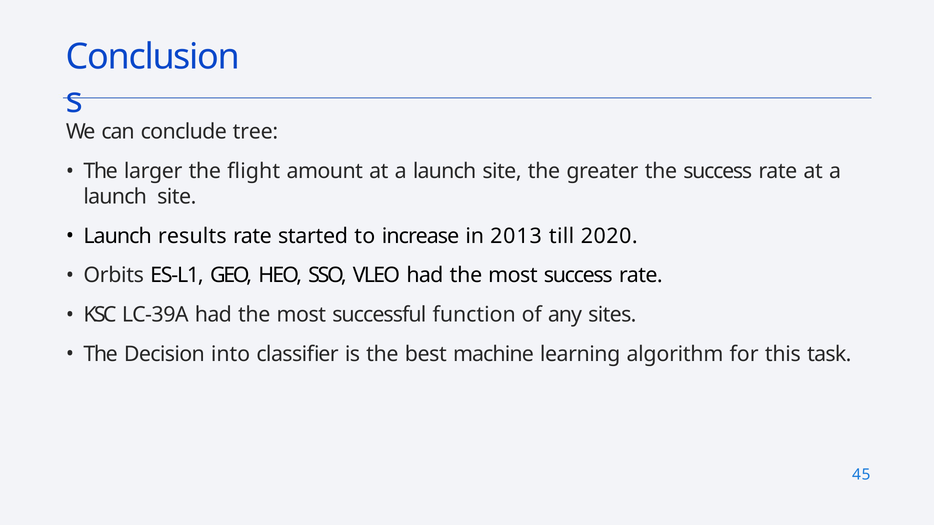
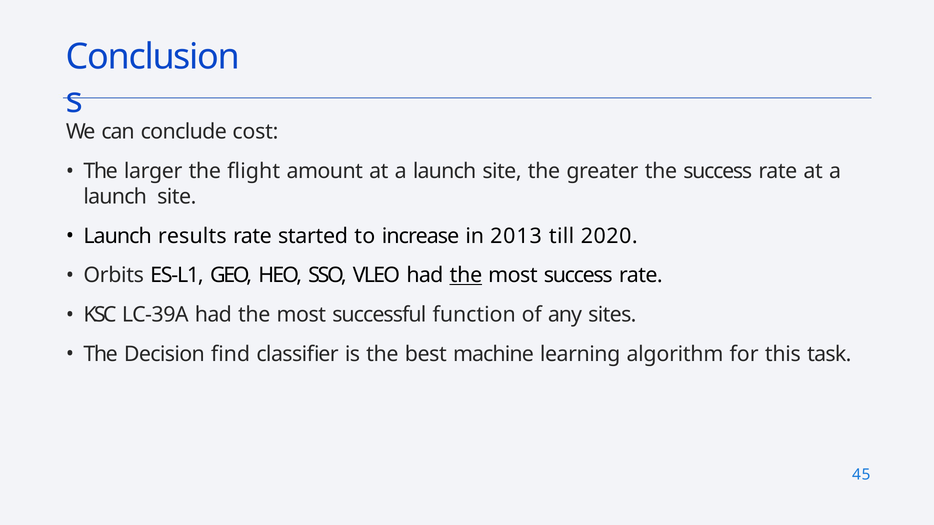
tree: tree -> cost
the at (466, 276) underline: none -> present
into: into -> find
